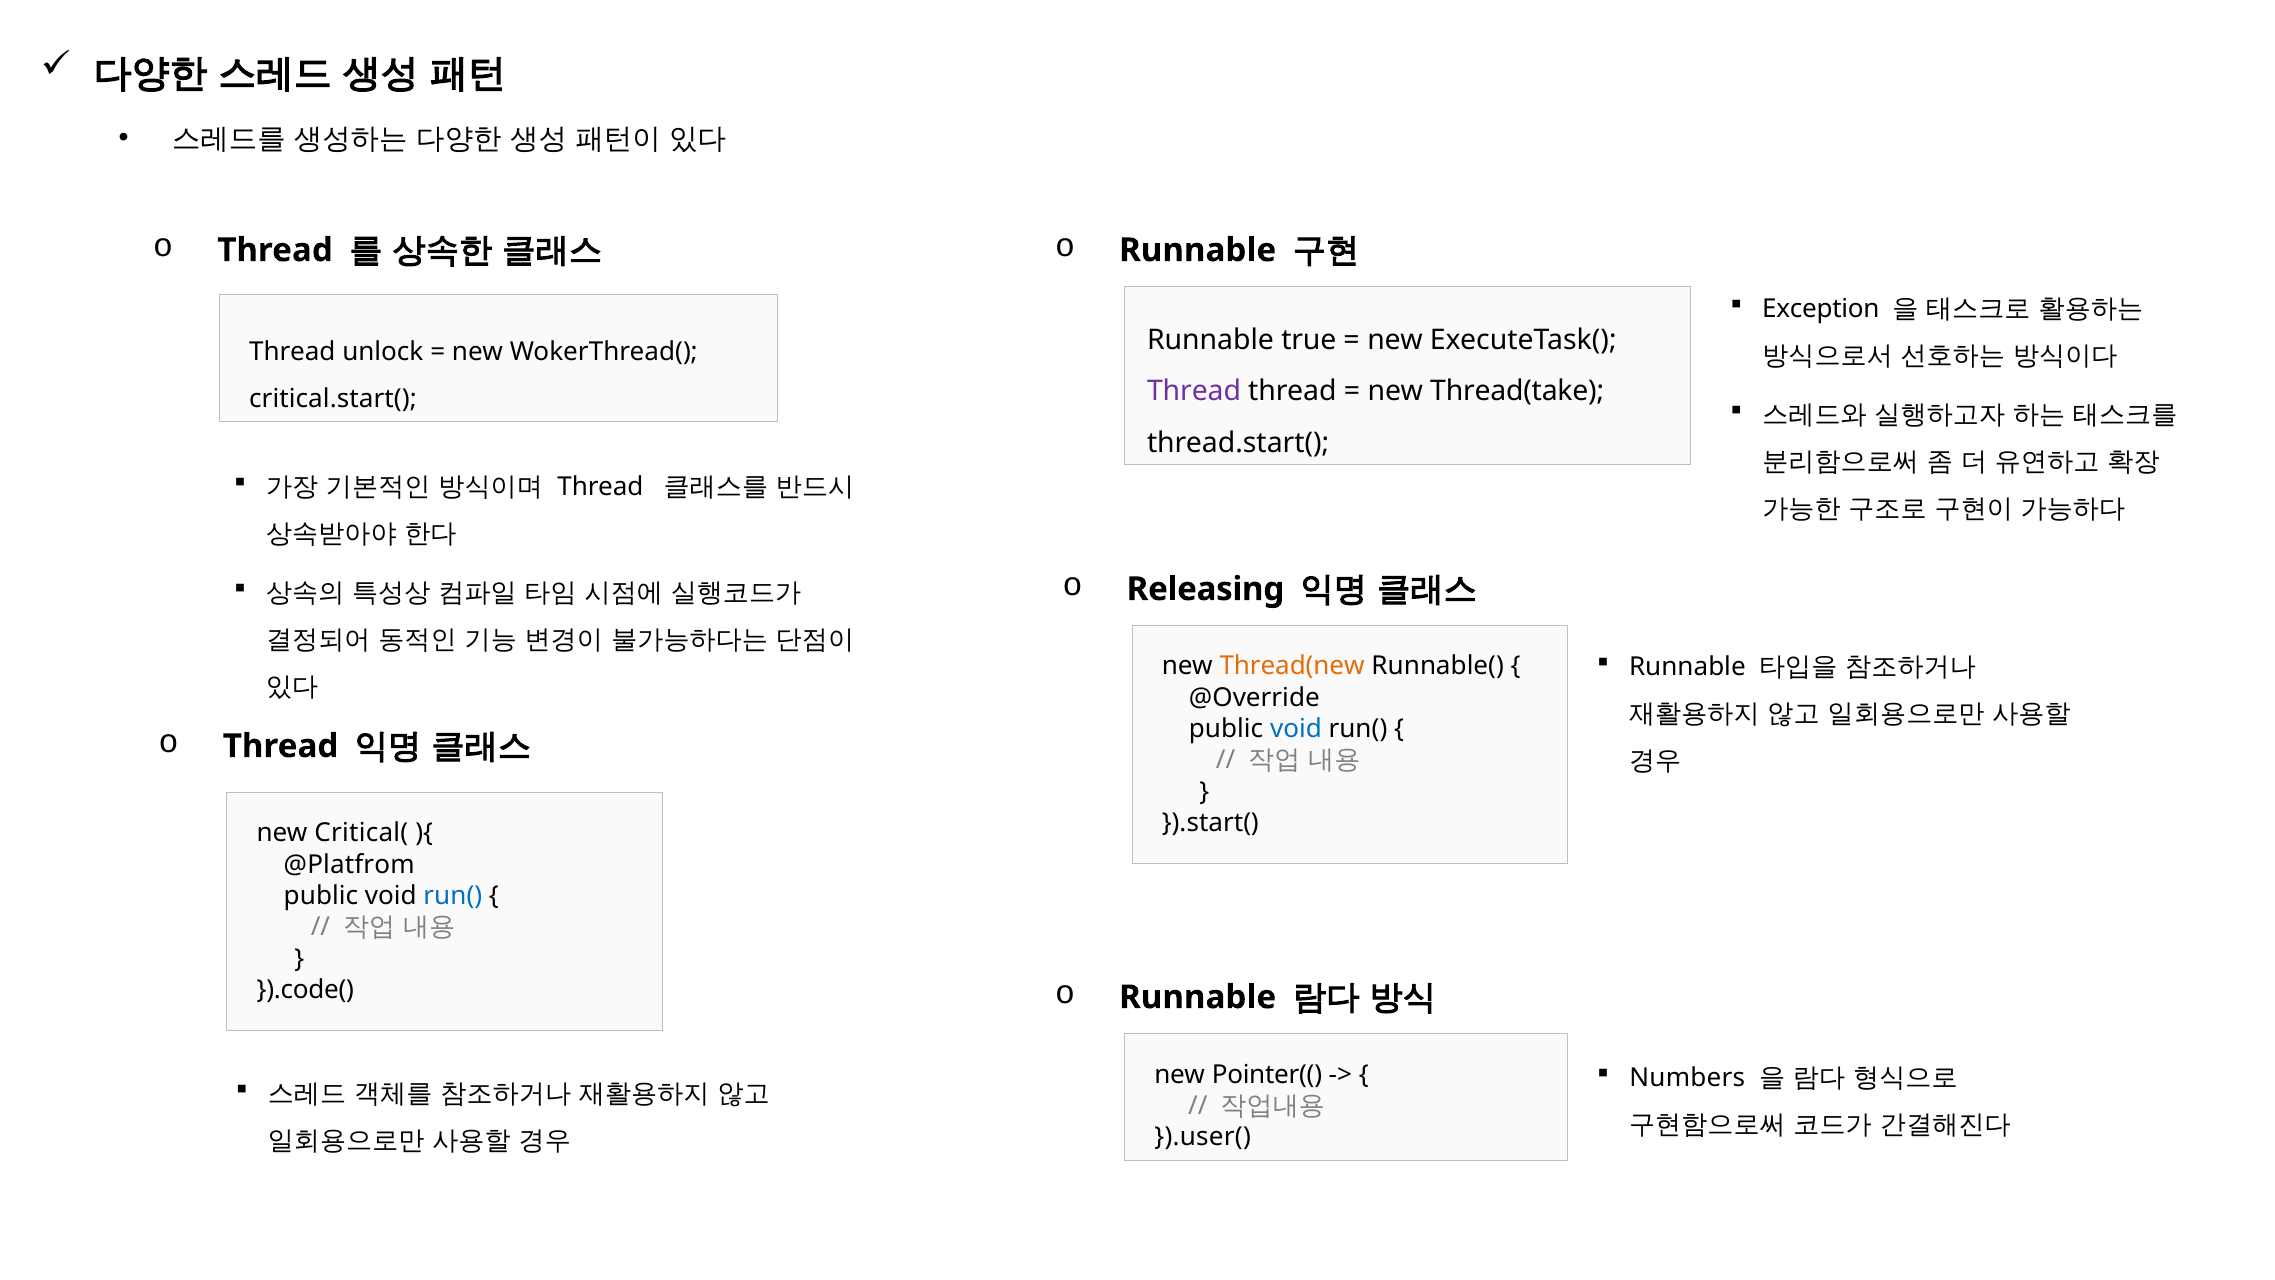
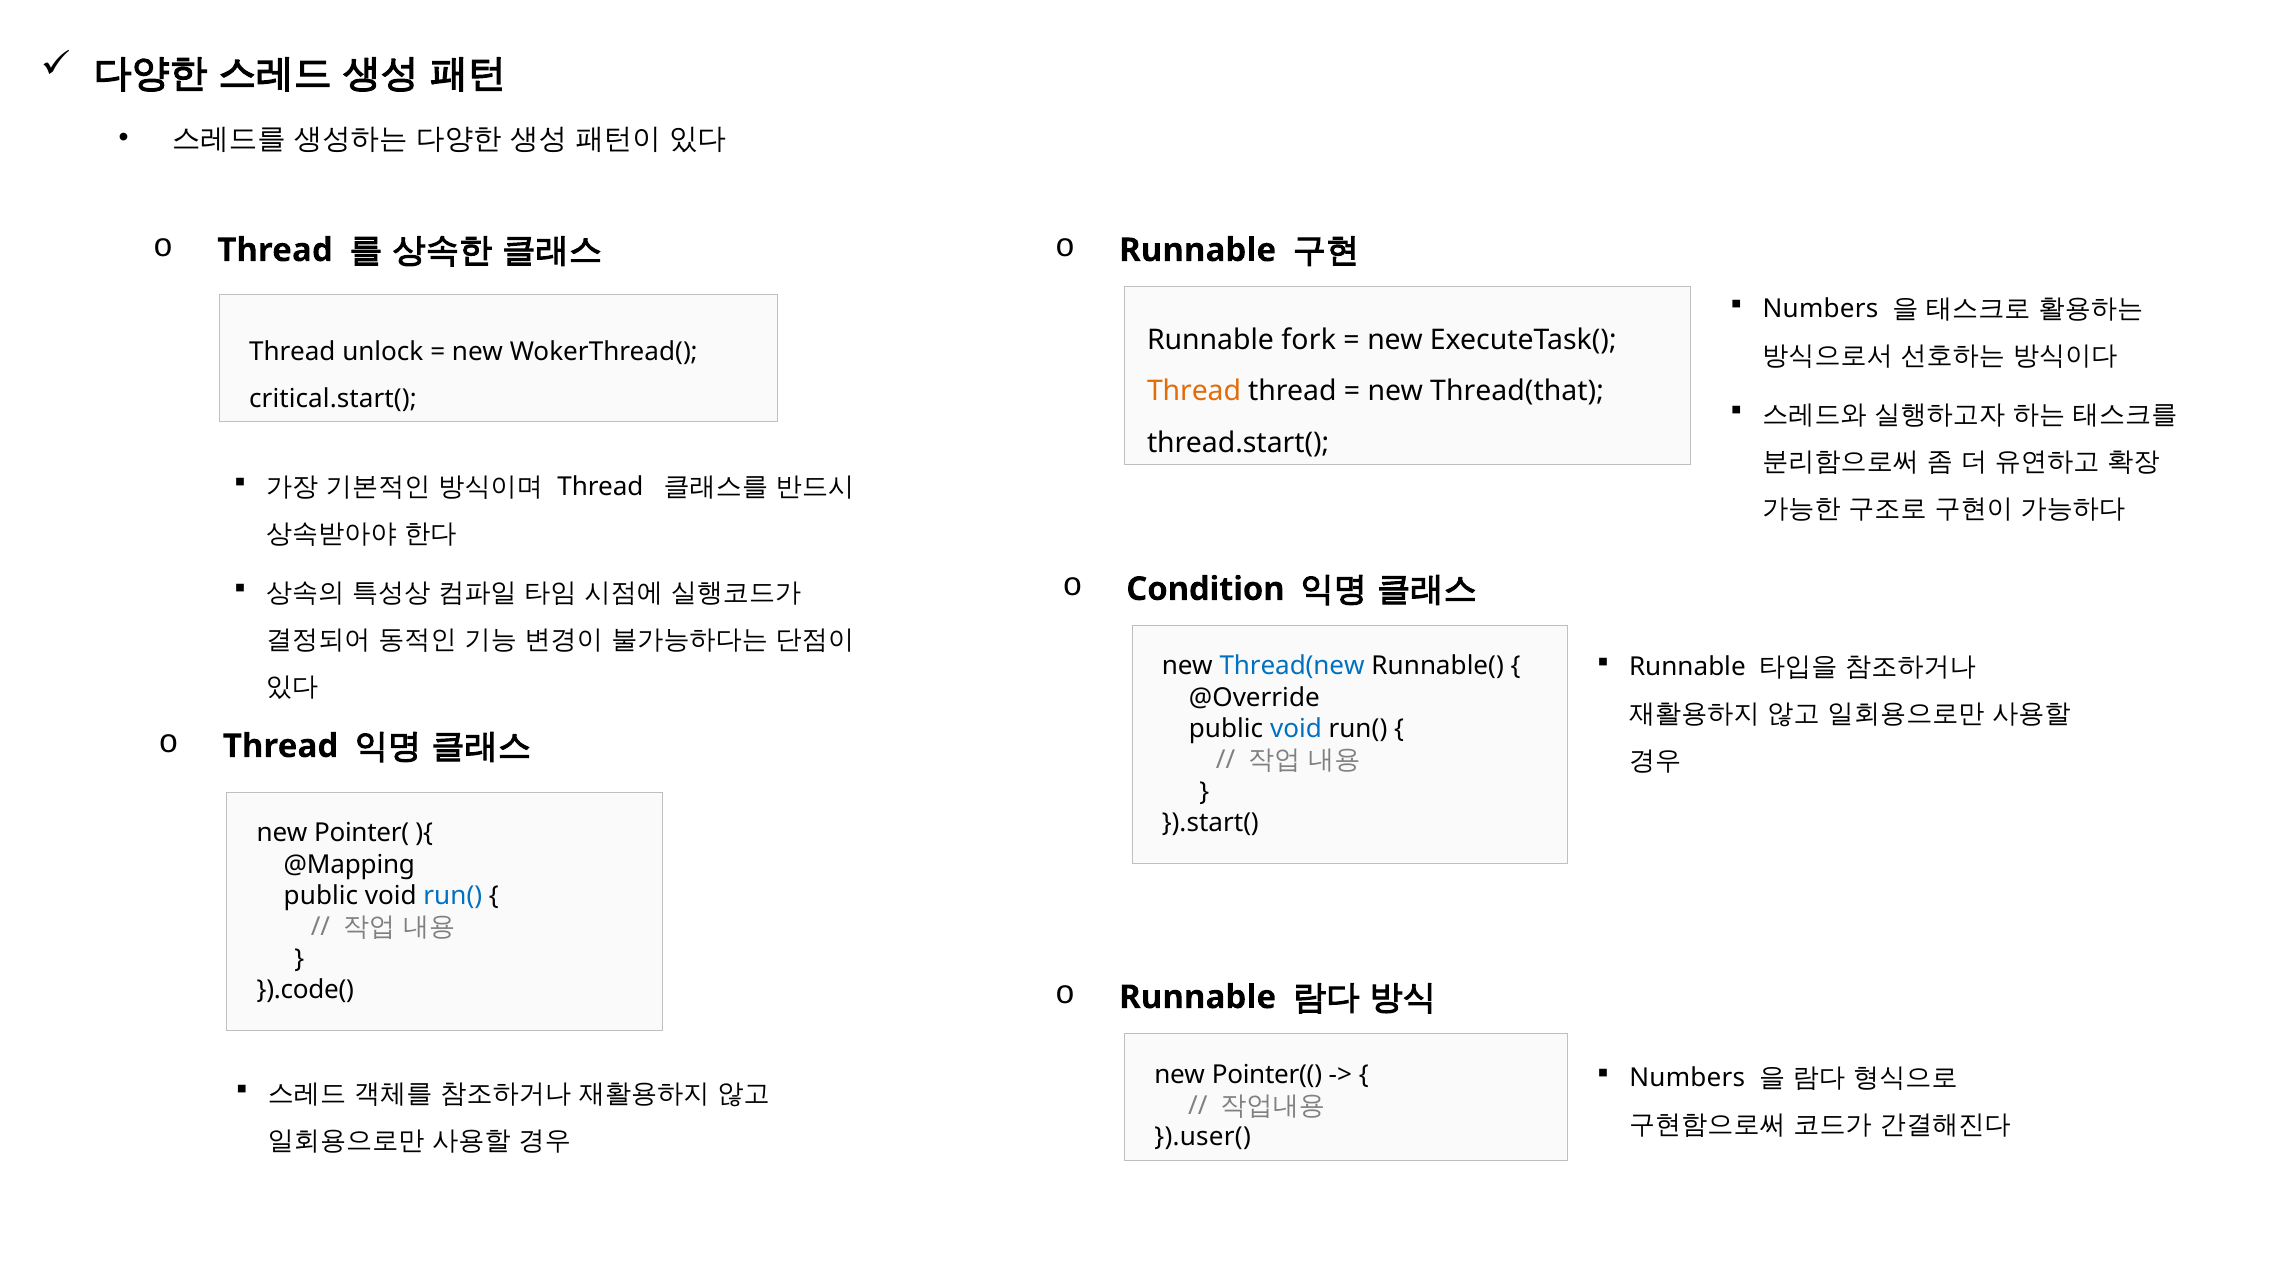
Exception at (1821, 309): Exception -> Numbers
true: true -> fork
Thread at (1194, 391) colour: purple -> orange
Thread(take: Thread(take -> Thread(that
Releasing: Releasing -> Condition
Thread(new colour: orange -> blue
Critical(: Critical( -> Pointer(
@Platfrom: @Platfrom -> @Mapping
